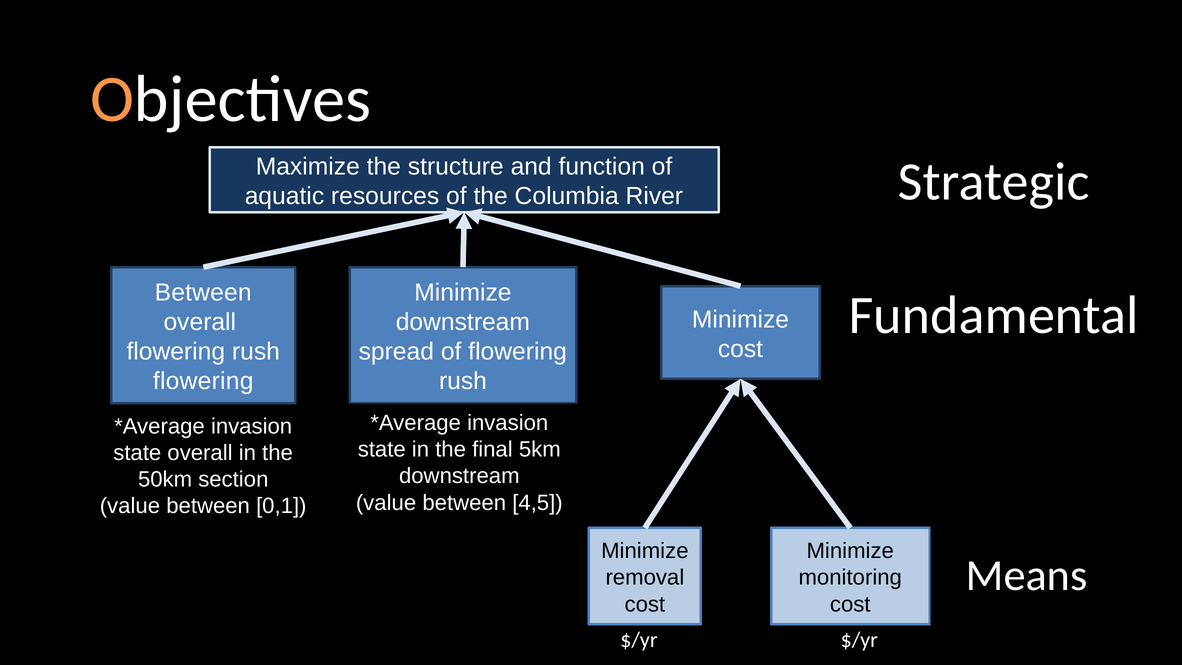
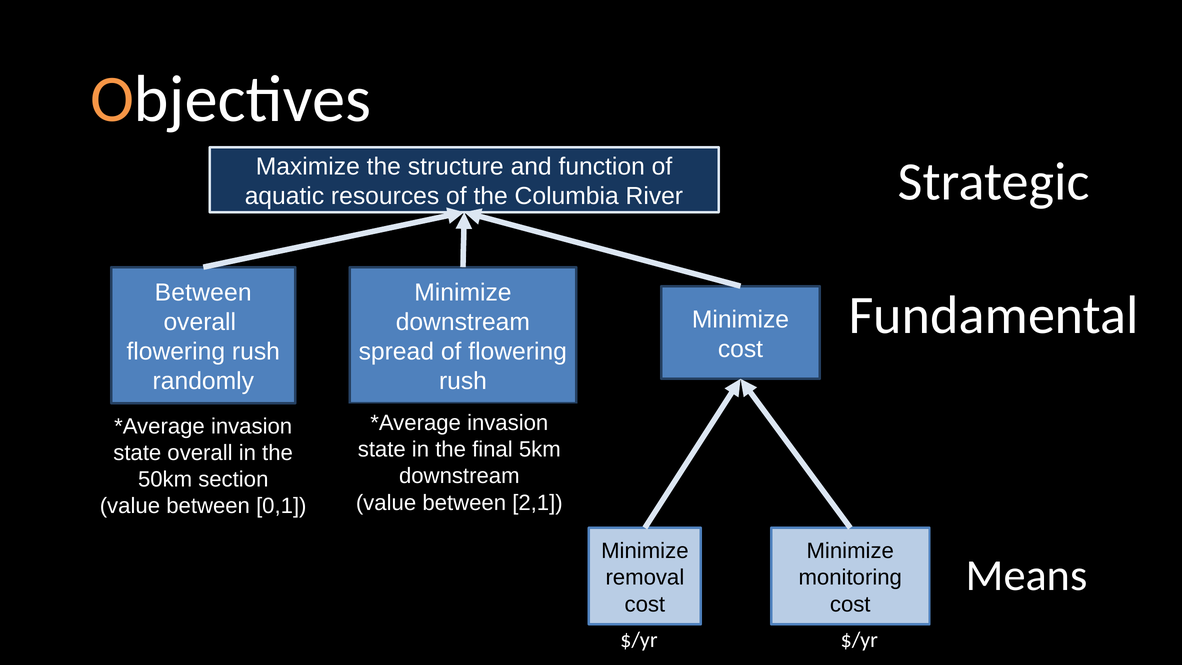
flowering at (203, 381): flowering -> randomly
4,5: 4,5 -> 2,1
